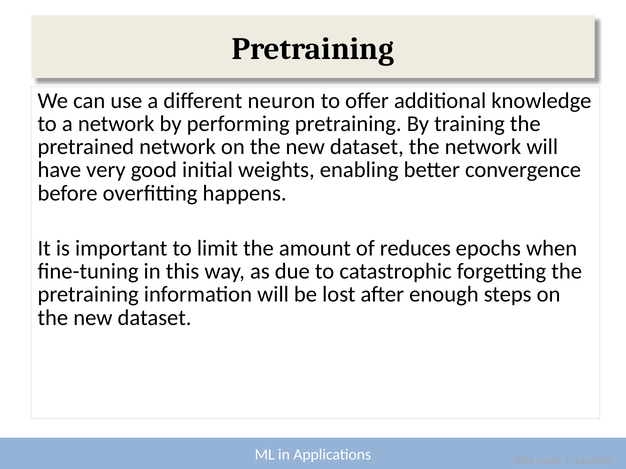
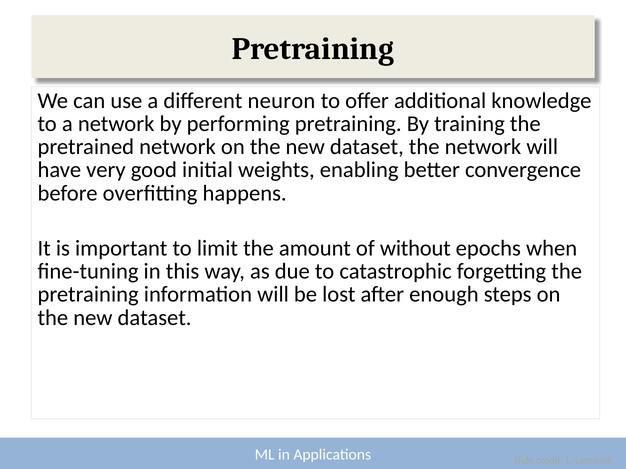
reduces: reduces -> without
